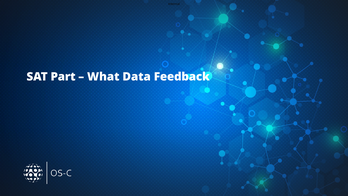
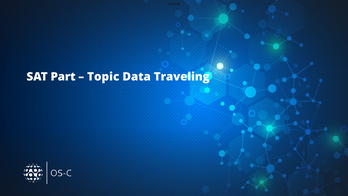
What: What -> Topic
Feedback: Feedback -> Traveling
